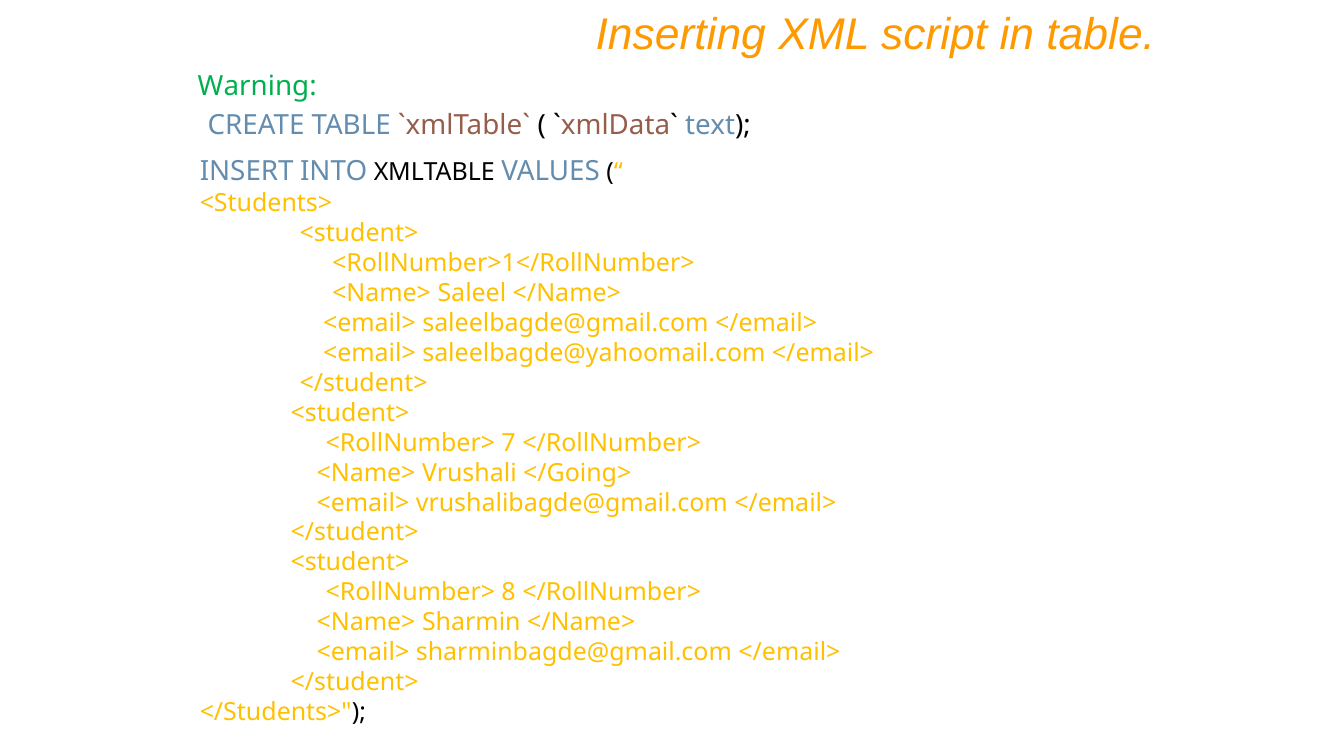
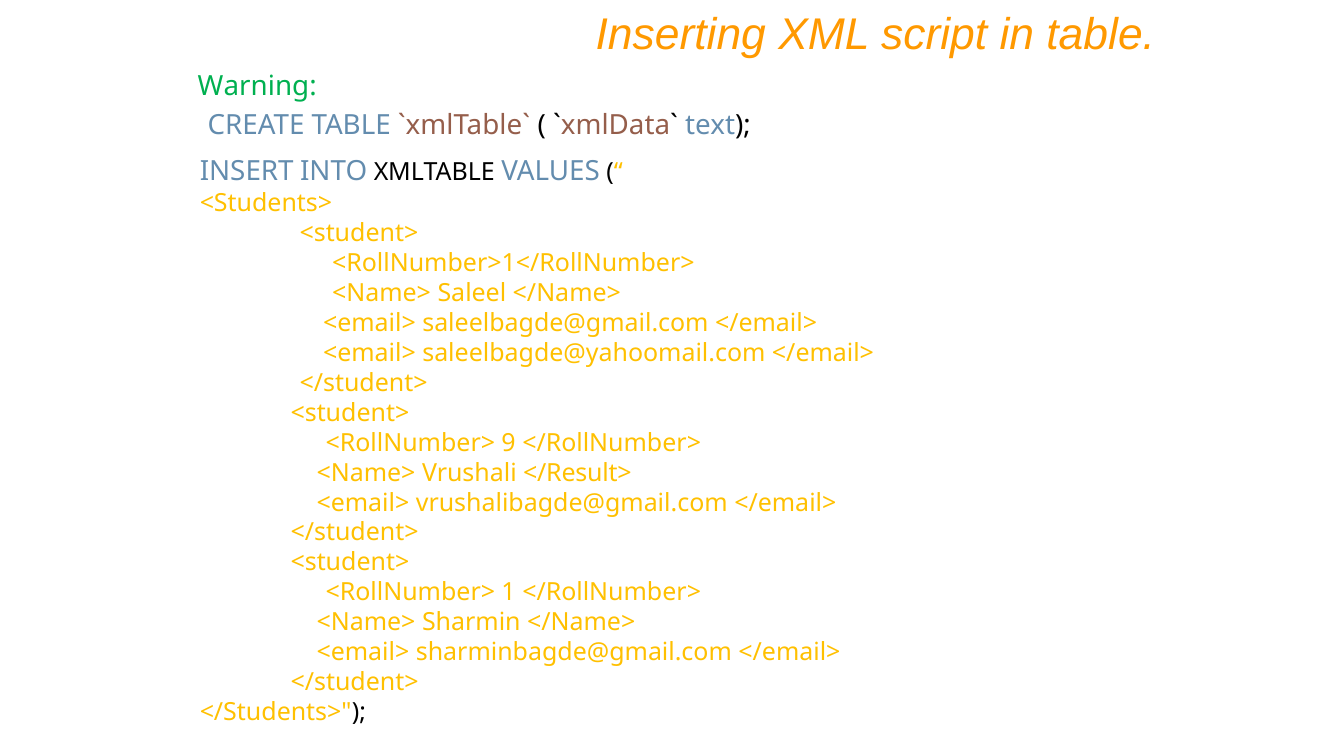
7: 7 -> 9
</Going>: </Going> -> </Result>
8: 8 -> 1
